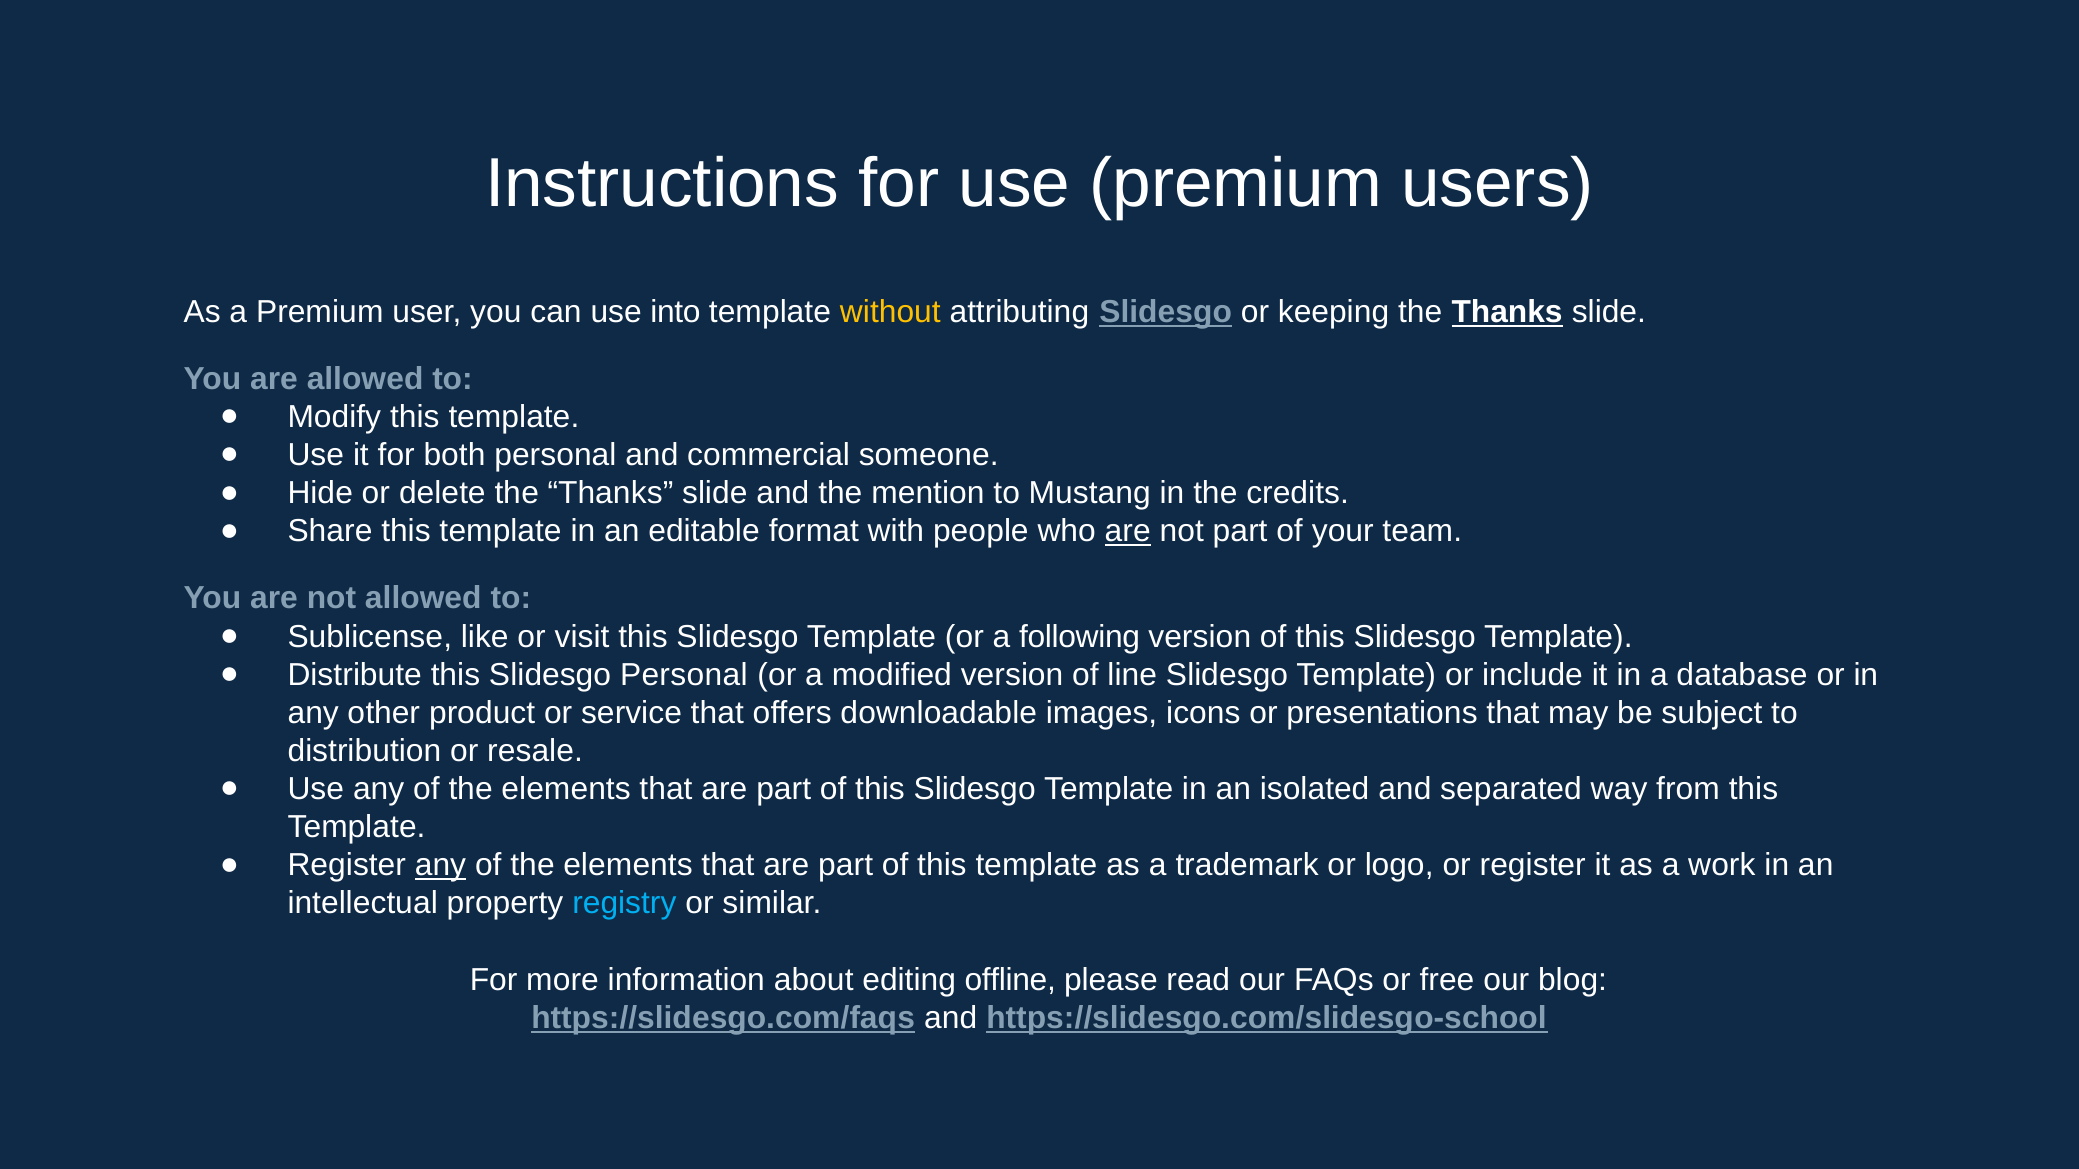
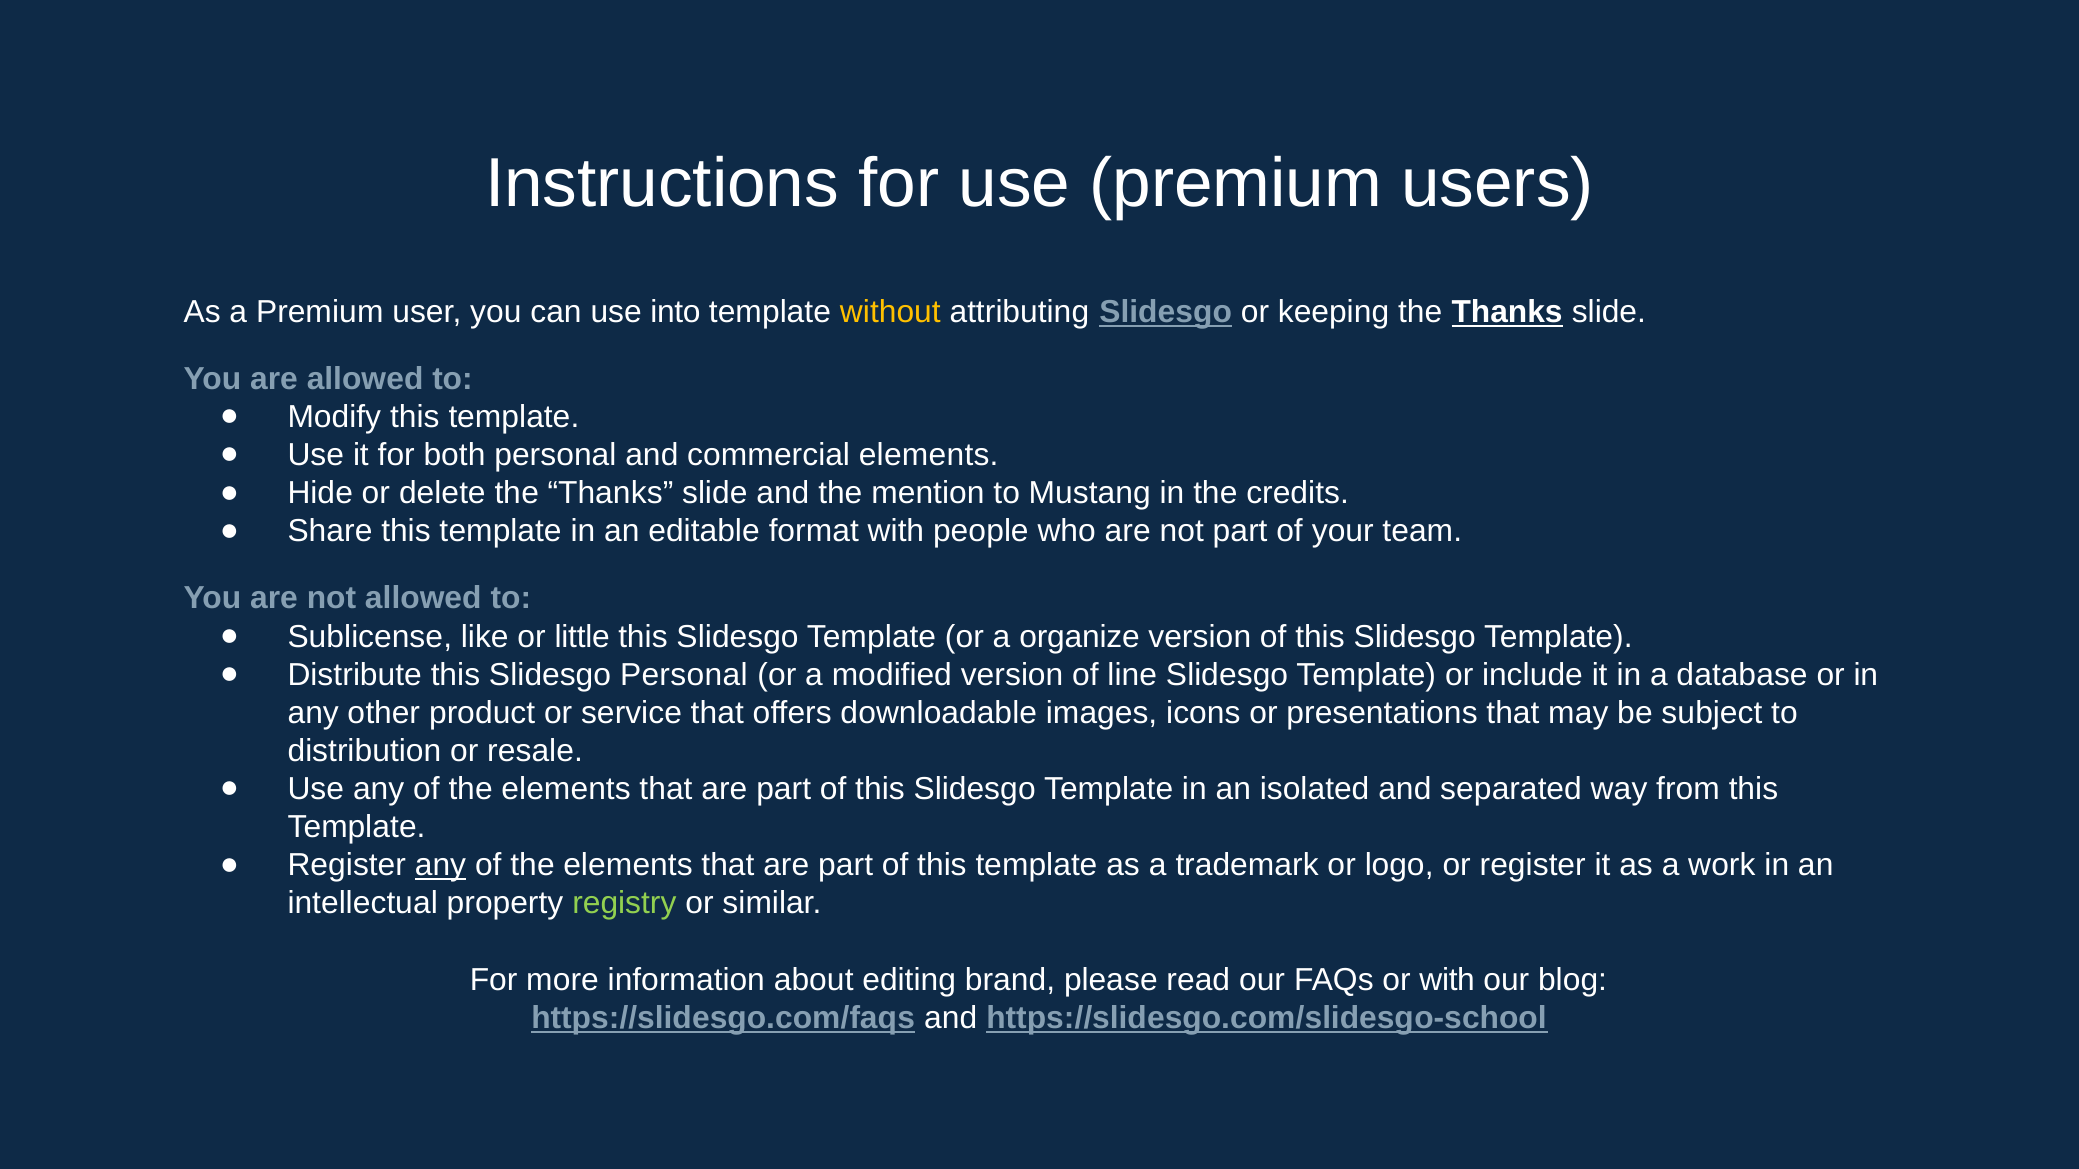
commercial someone: someone -> elements
are at (1128, 532) underline: present -> none
visit: visit -> little
following: following -> organize
registry colour: light blue -> light green
offline: offline -> brand
or free: free -> with
